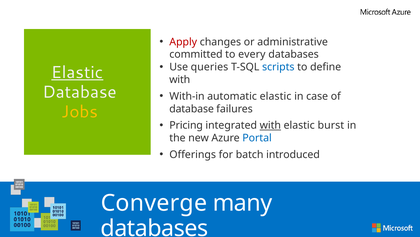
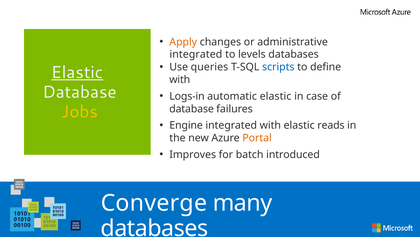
Apply colour: red -> orange
committed at (196, 54): committed -> integrated
every: every -> levels
With-in: With-in -> Logs-in
Pricing: Pricing -> Engine
with at (270, 125) underline: present -> none
burst: burst -> reads
Portal colour: blue -> orange
Offerings: Offerings -> Improves
